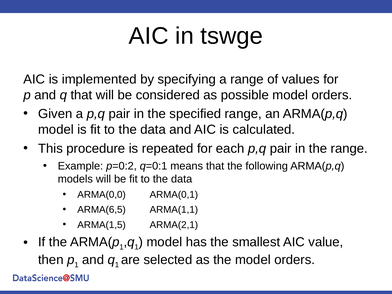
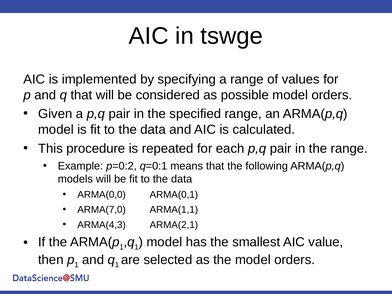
ARMA(6,5: ARMA(6,5 -> ARMA(7,0
ARMA(1,5: ARMA(1,5 -> ARMA(4,3
